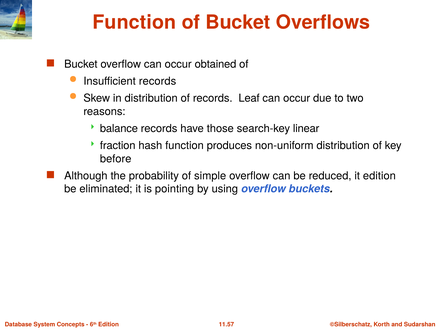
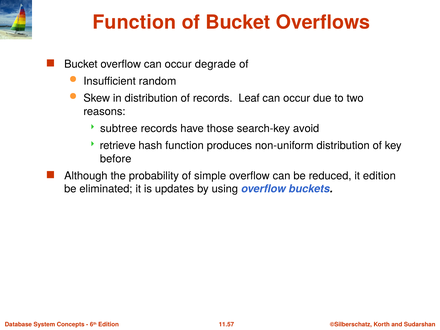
obtained: obtained -> degrade
Insufficient records: records -> random
balance: balance -> subtree
linear: linear -> avoid
fraction: fraction -> retrieve
pointing: pointing -> updates
